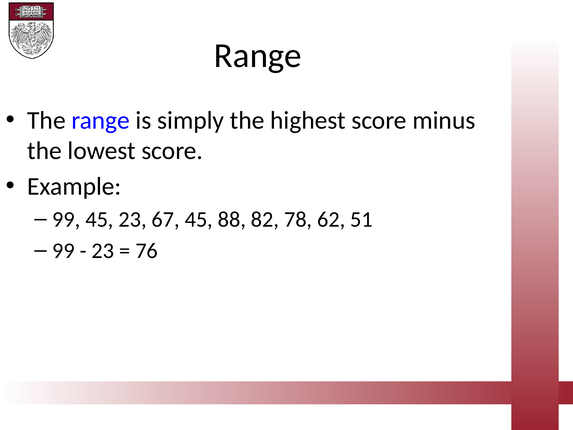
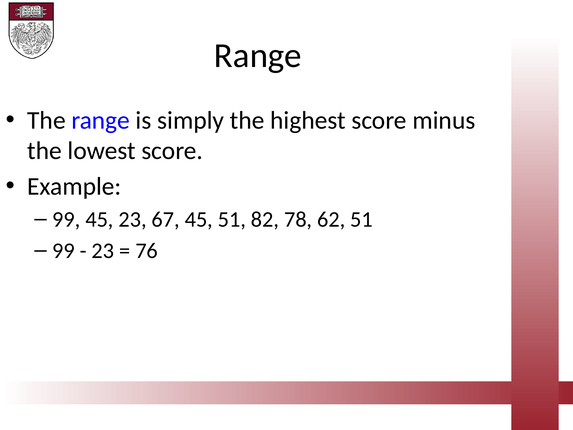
45 88: 88 -> 51
